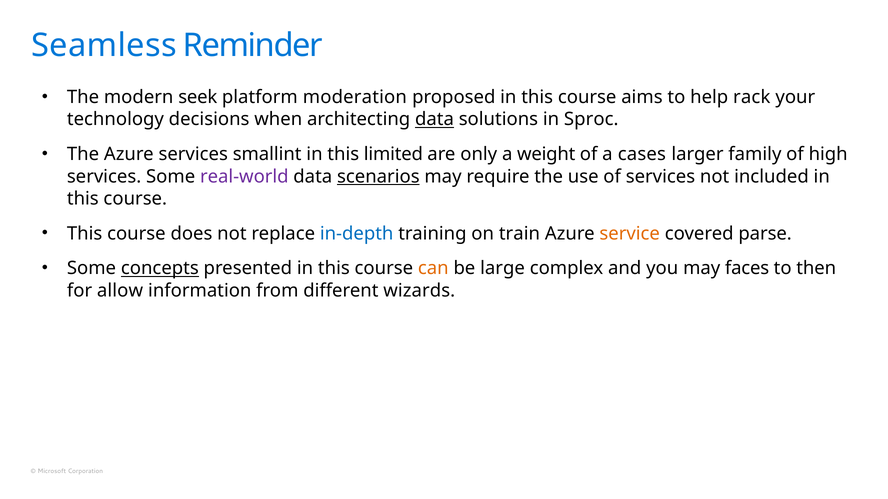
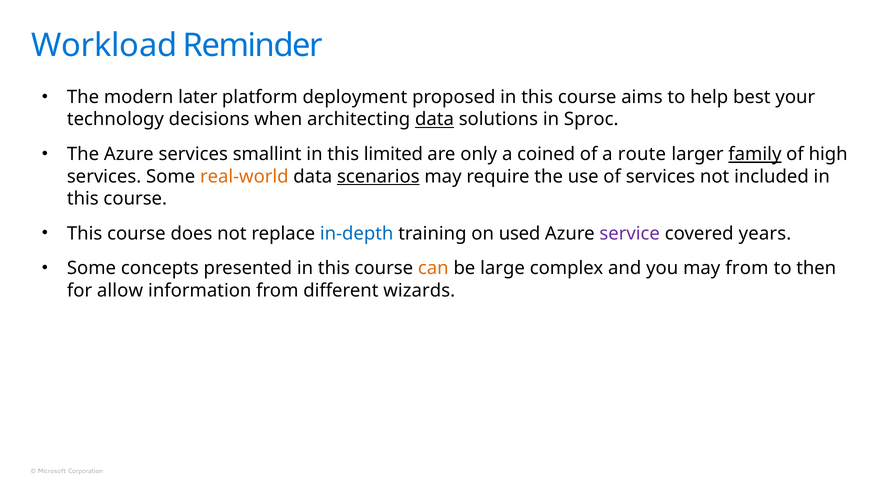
Seamless: Seamless -> Workload
seek: seek -> later
moderation: moderation -> deployment
rack: rack -> best
weight: weight -> coined
cases: cases -> route
family underline: none -> present
real-world colour: purple -> orange
train: train -> used
service colour: orange -> purple
parse: parse -> years
concepts underline: present -> none
may faces: faces -> from
